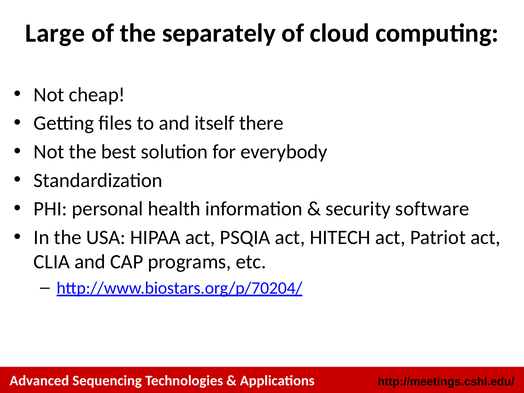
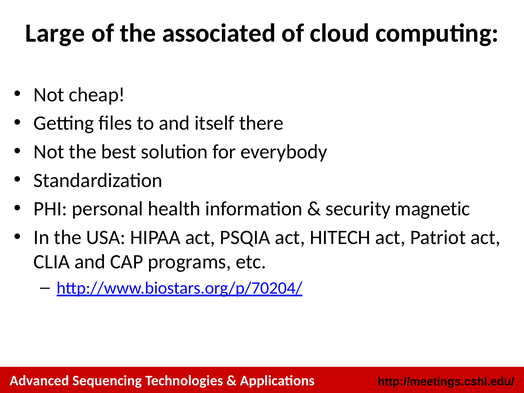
separately: separately -> associated
software: software -> magnetic
